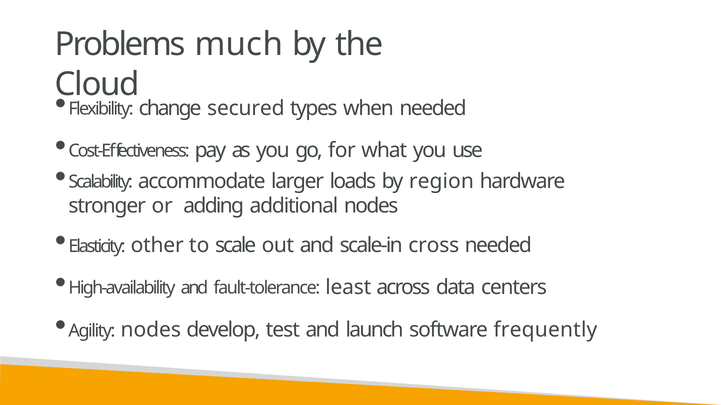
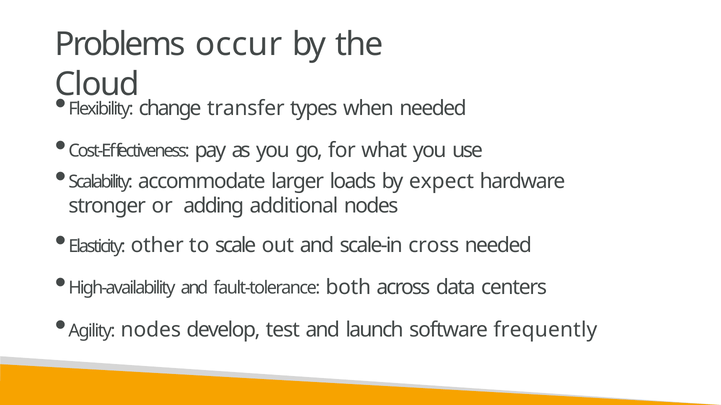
much: much -> occur
secured: secured -> transfer
region: region -> expect
least: least -> both
